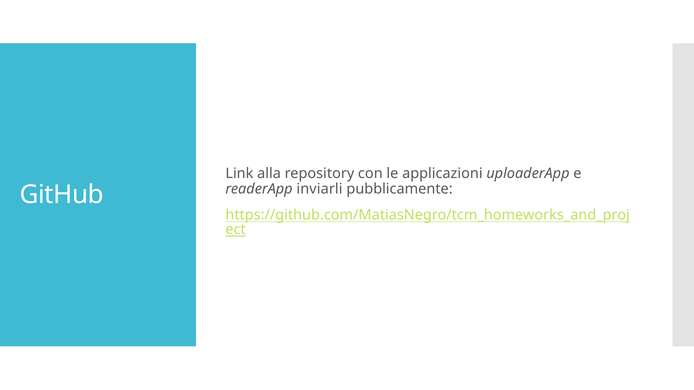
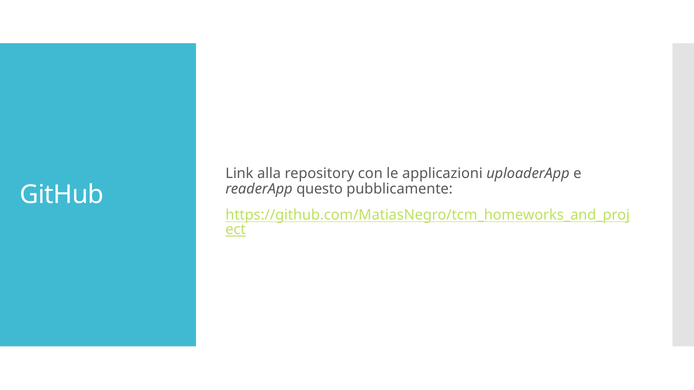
inviarli: inviarli -> questo
